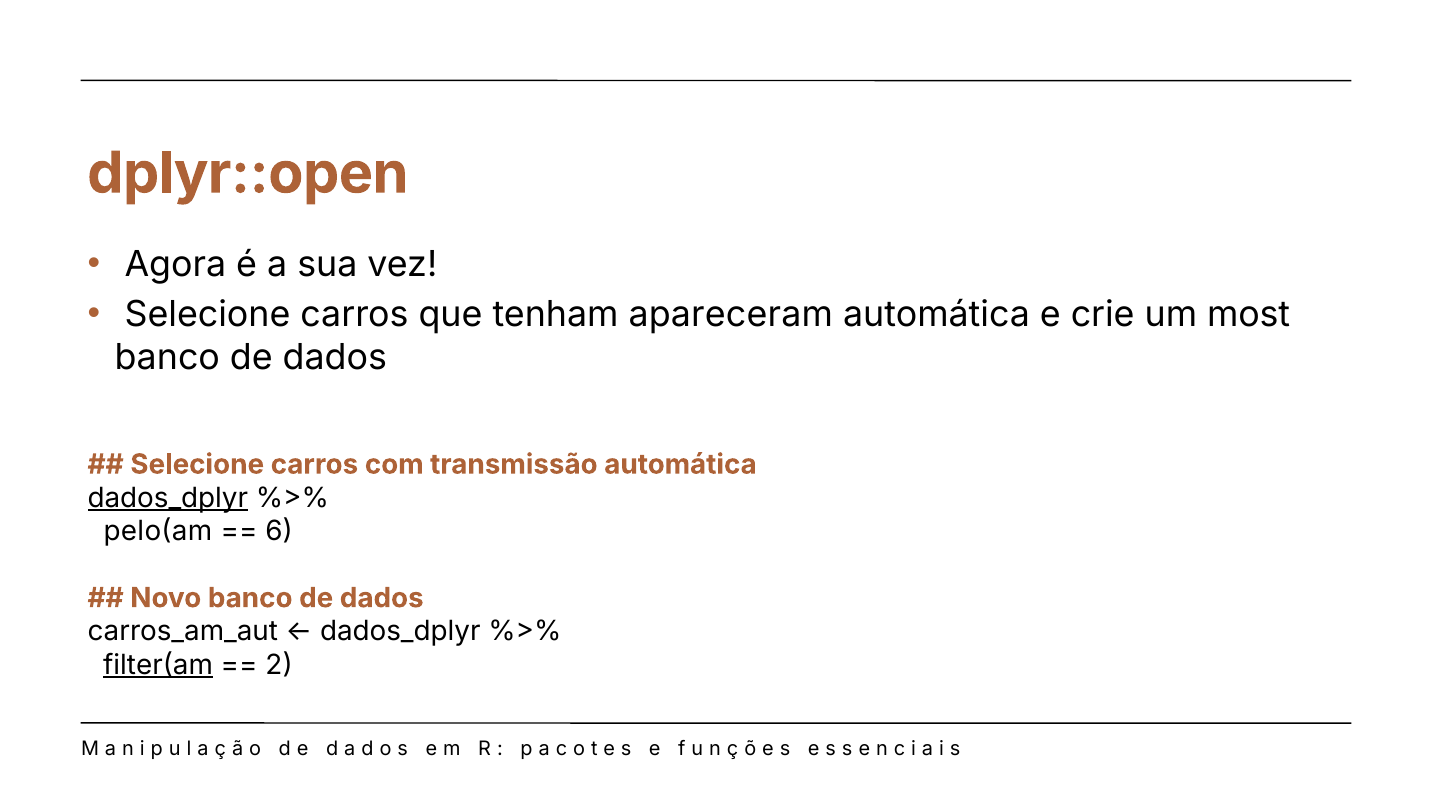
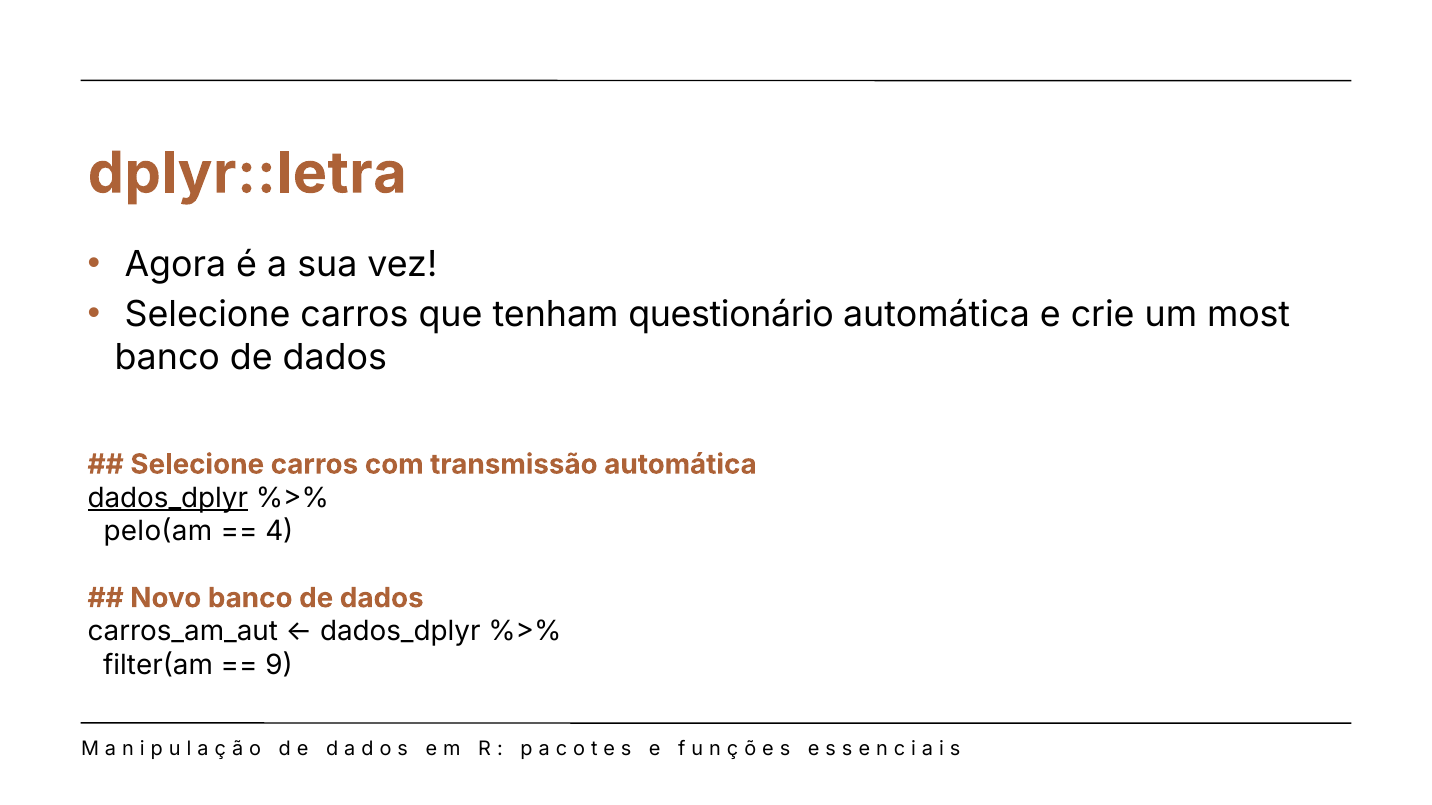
dplyr::open: dplyr::open -> dplyr::letra
apareceram: apareceram -> questionário
6: 6 -> 4
filter(am underline: present -> none
2: 2 -> 9
